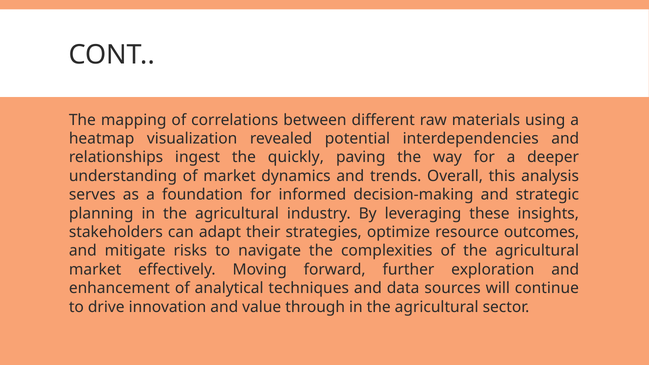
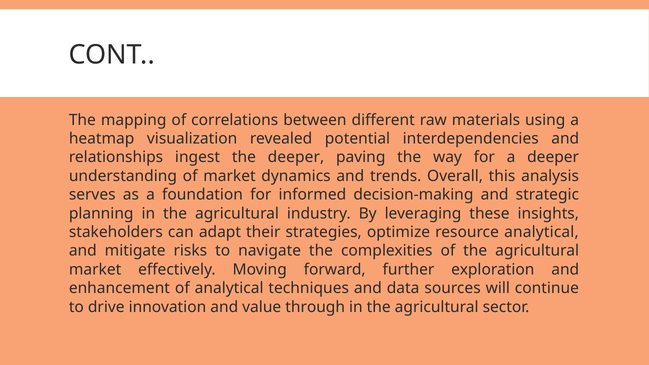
the quickly: quickly -> deeper
resource outcomes: outcomes -> analytical
